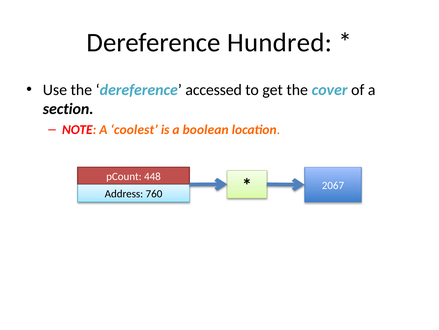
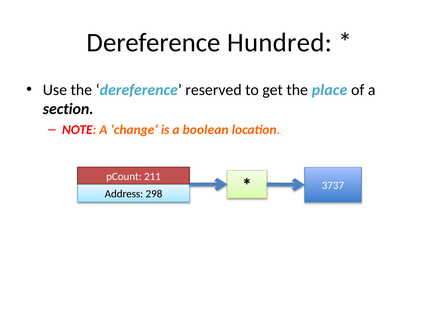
accessed: accessed -> reserved
cover: cover -> place
coolest: coolest -> change
448: 448 -> 211
760: 760 -> 298
2067: 2067 -> 3737
